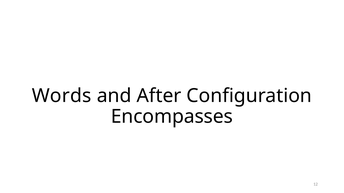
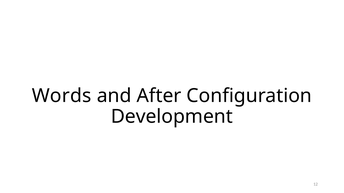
Encompasses: Encompasses -> Development
